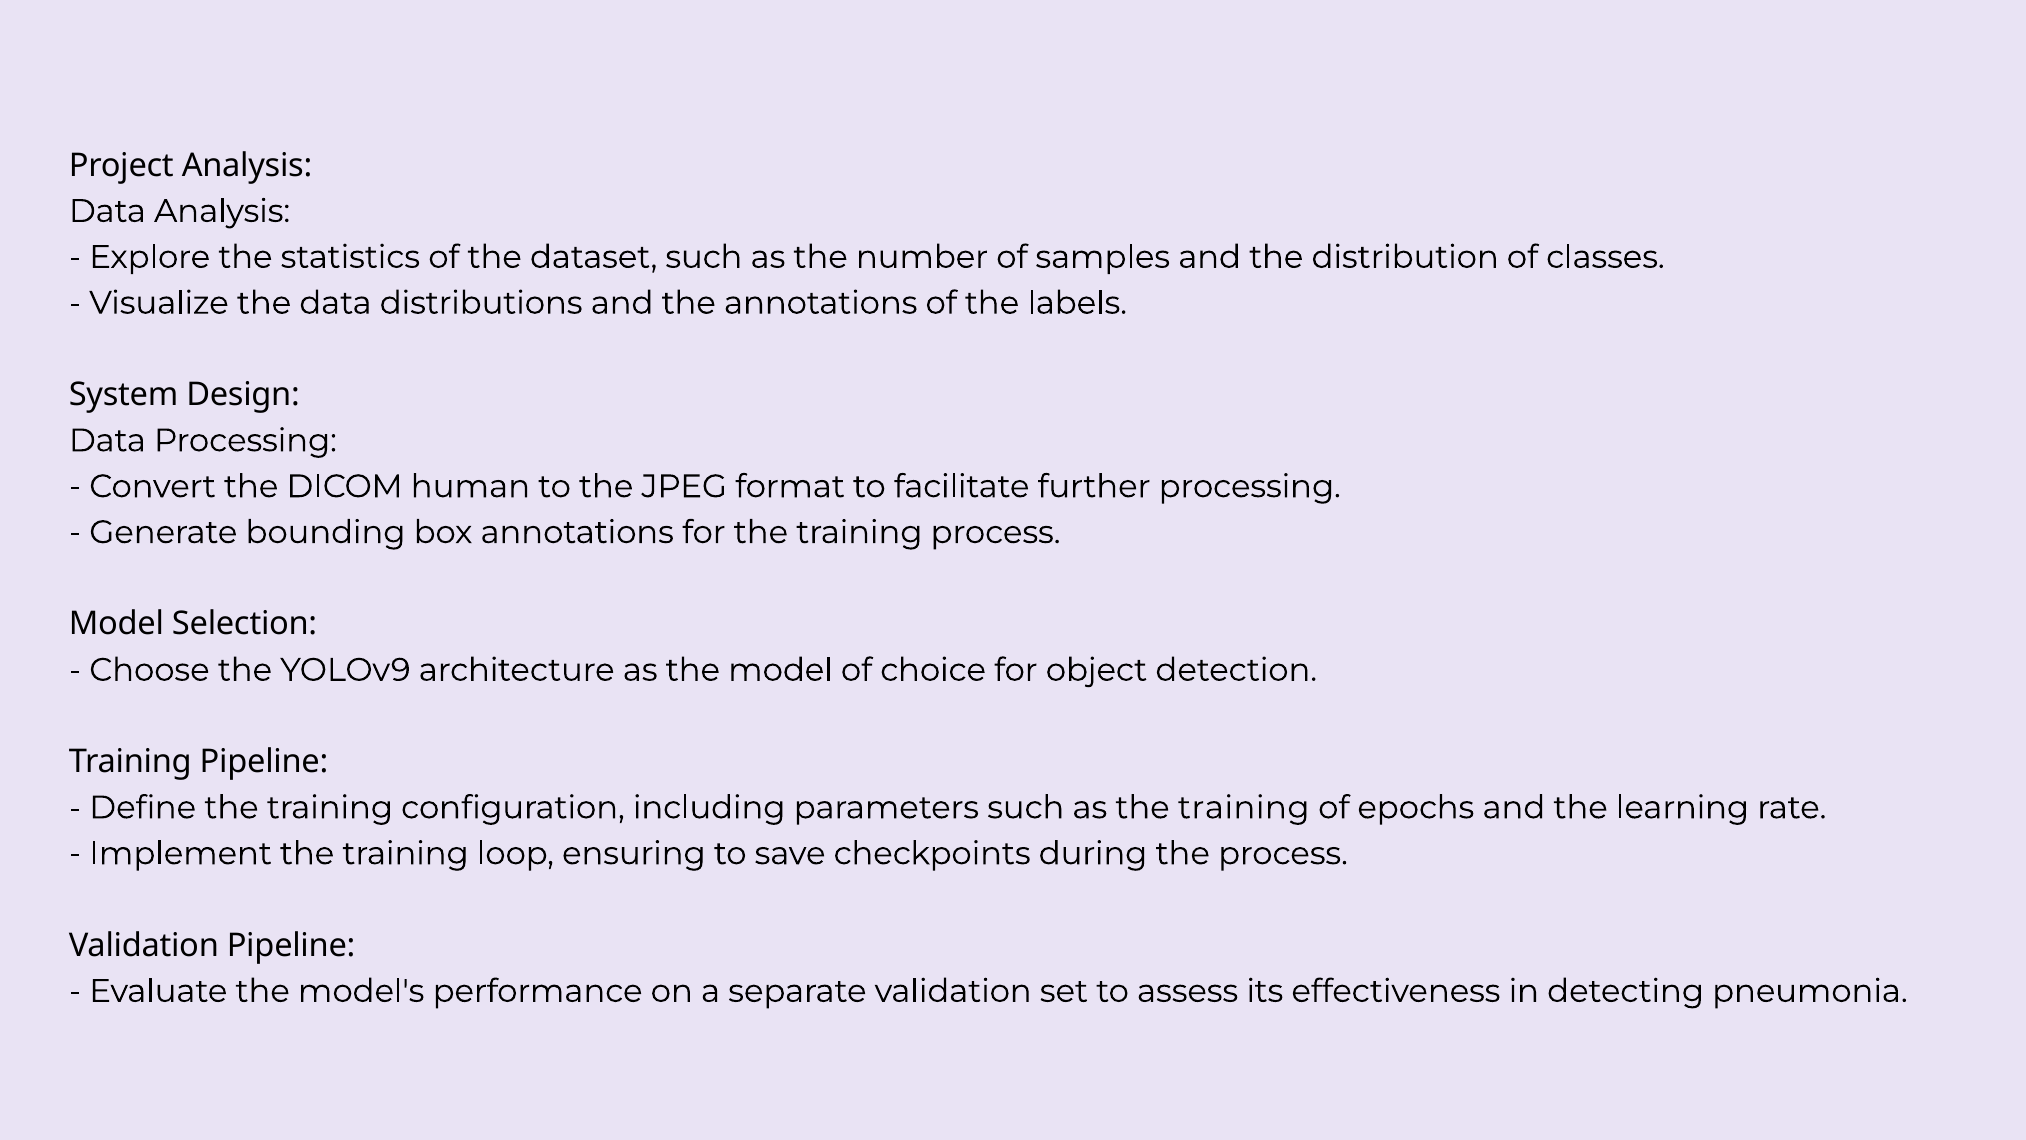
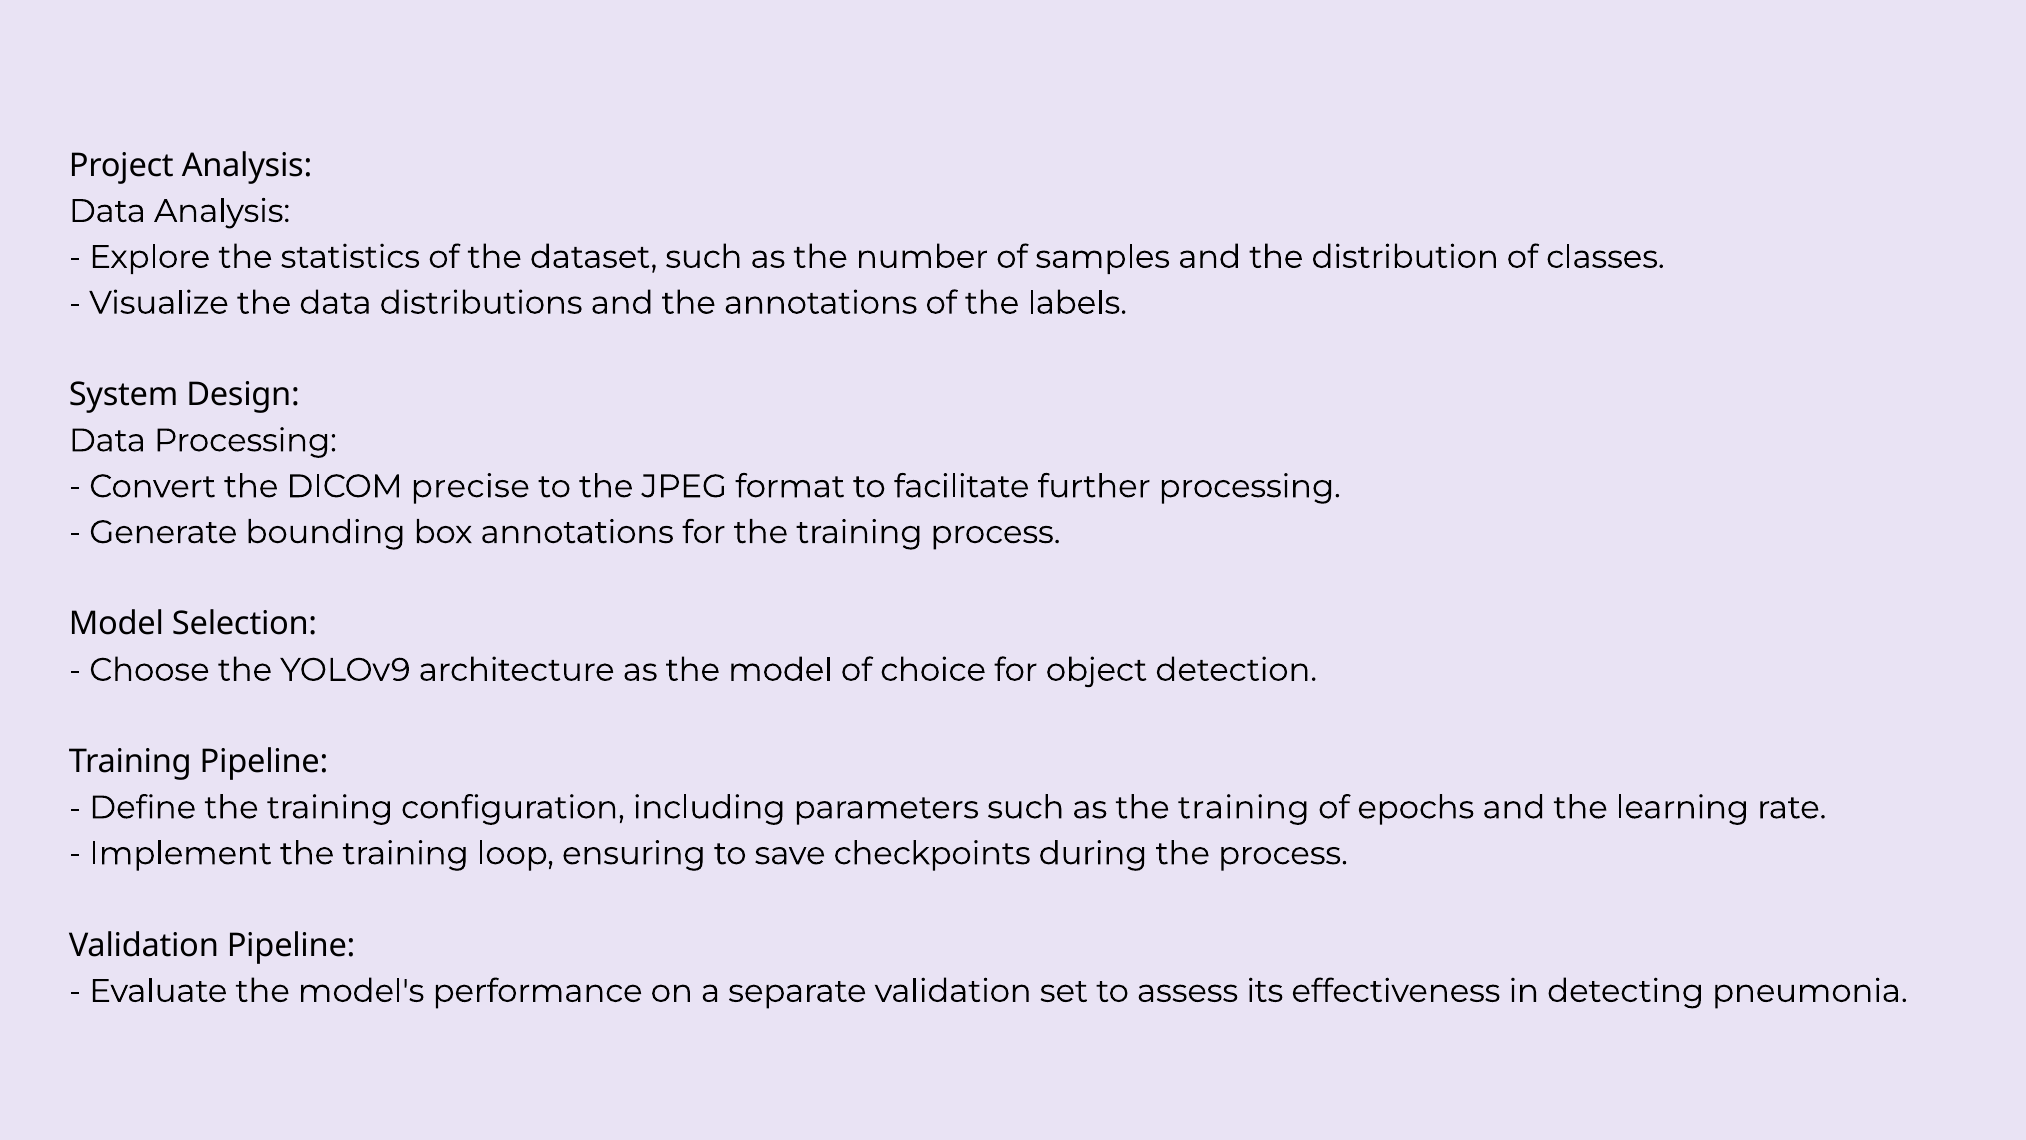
human: human -> precise
